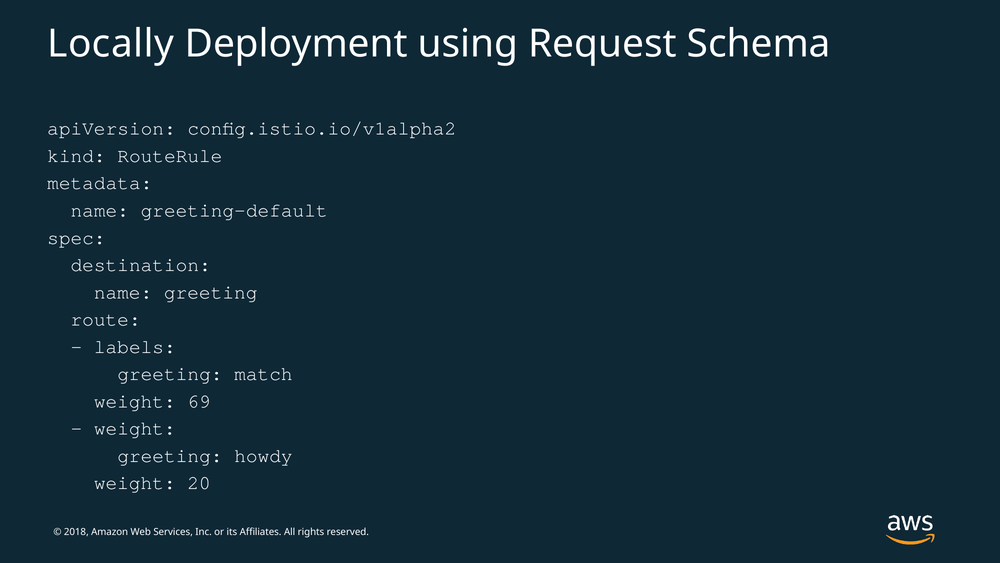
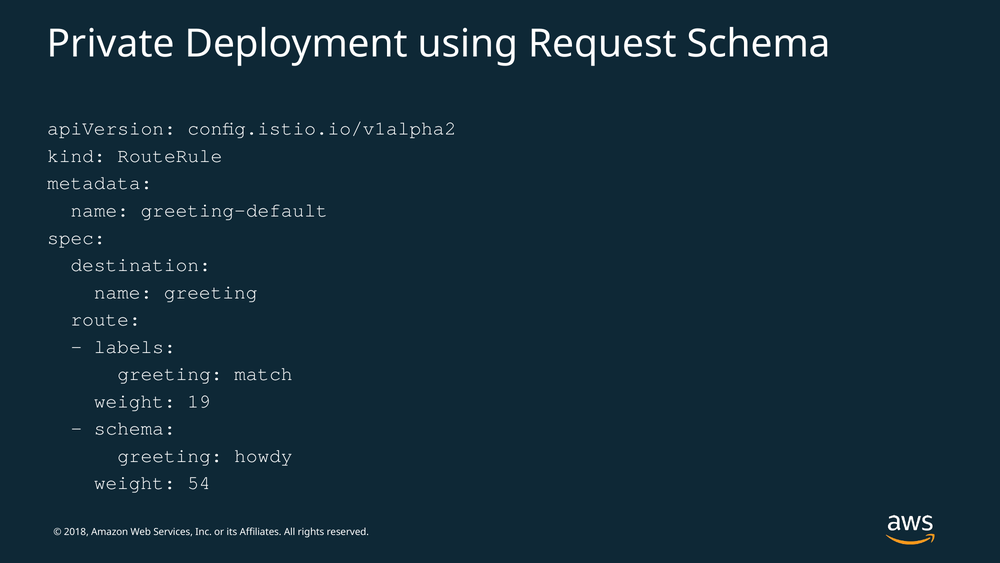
Locally: Locally -> Private
69: 69 -> 19
weight at (135, 428): weight -> schema
20: 20 -> 54
